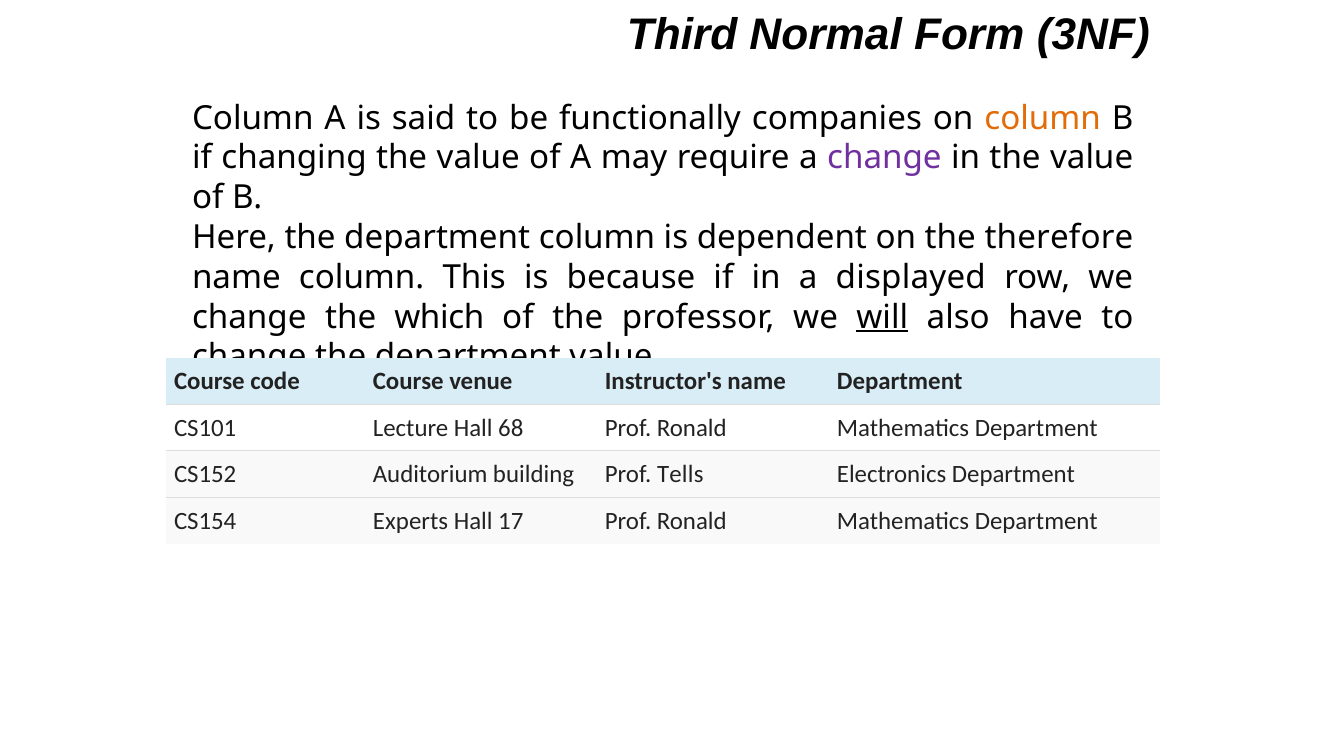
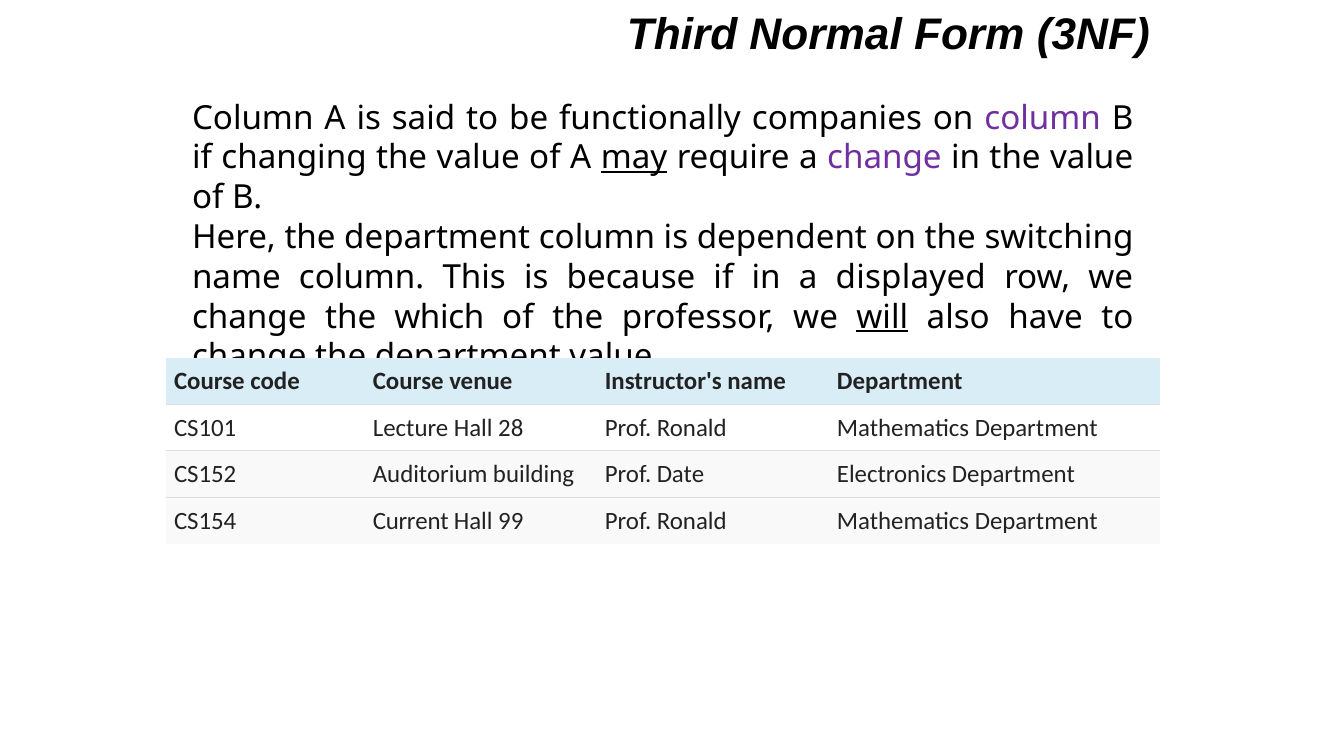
column at (1043, 118) colour: orange -> purple
may underline: none -> present
therefore: therefore -> switching
68: 68 -> 28
Tells: Tells -> Date
Experts: Experts -> Current
17: 17 -> 99
